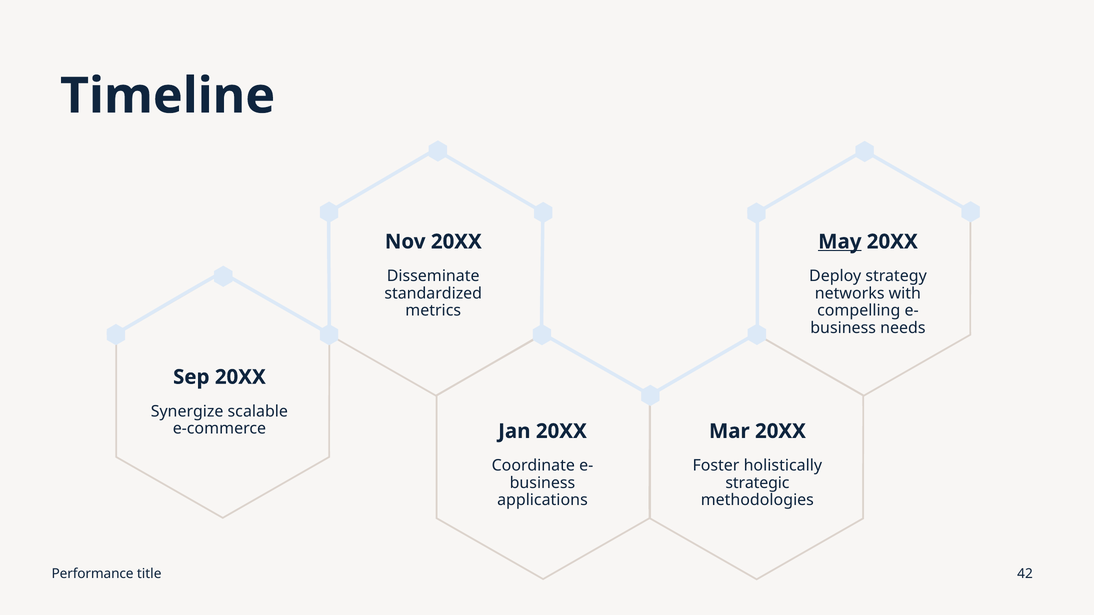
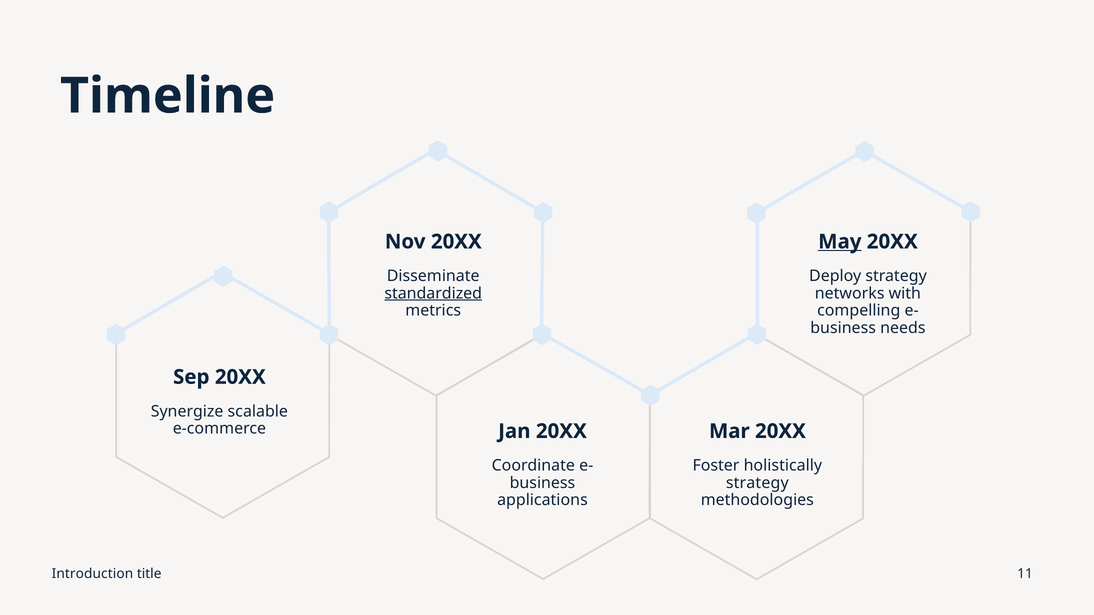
standardized underline: none -> present
strategic at (757, 483): strategic -> strategy
Performance: Performance -> Introduction
42: 42 -> 11
